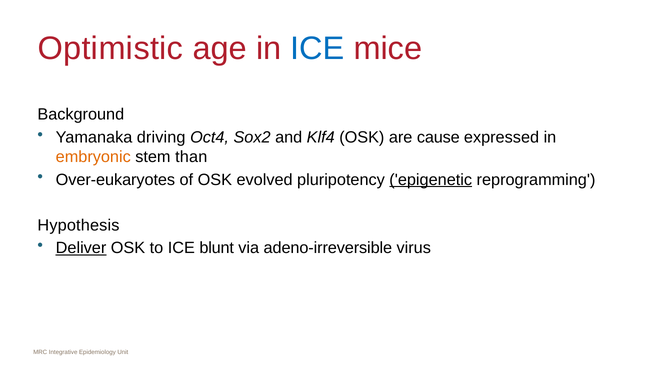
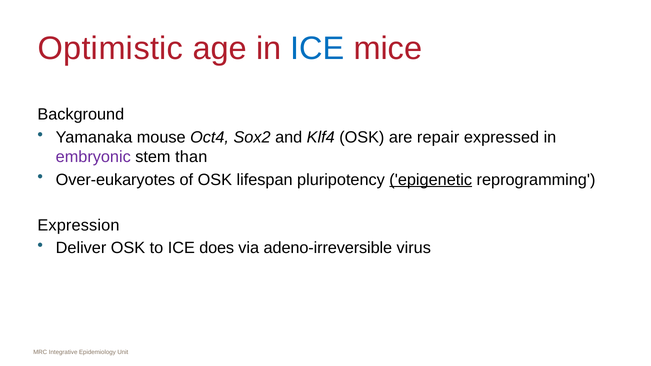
driving: driving -> mouse
cause: cause -> repair
embryonic colour: orange -> purple
evolved: evolved -> lifespan
Hypothesis: Hypothesis -> Expression
Deliver underline: present -> none
blunt: blunt -> does
